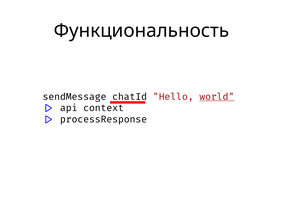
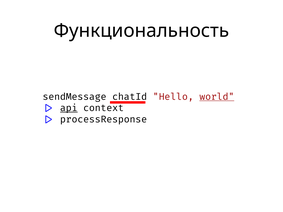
api underline: none -> present
